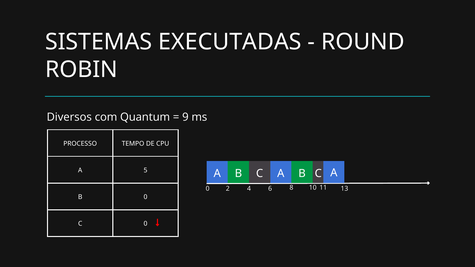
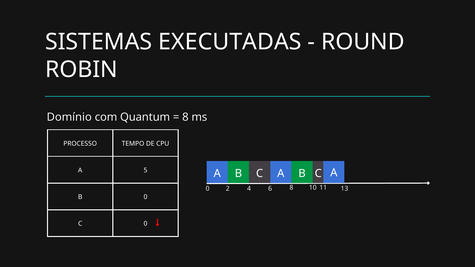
Diversos: Diversos -> Domínio
9 at (185, 117): 9 -> 8
